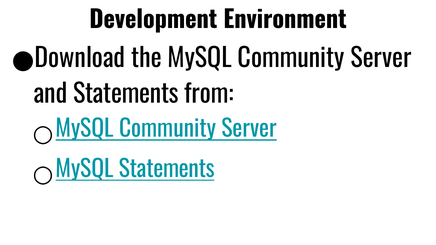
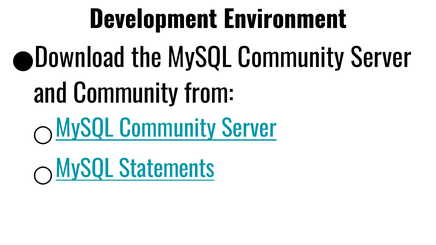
and Statements: Statements -> Community
